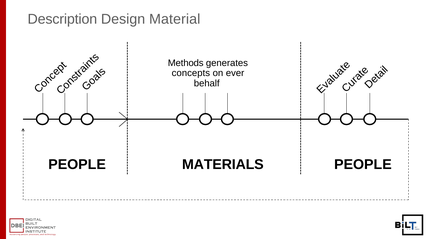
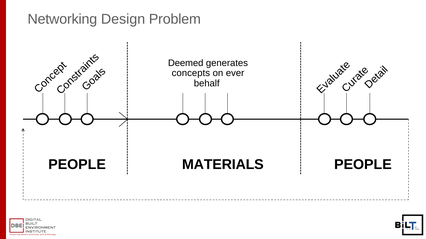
Description: Description -> Networking
Material: Material -> Problem
Methods: Methods -> Deemed
